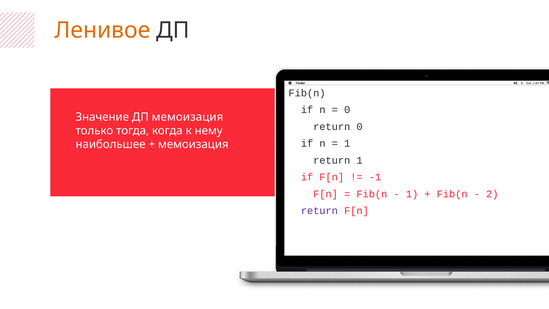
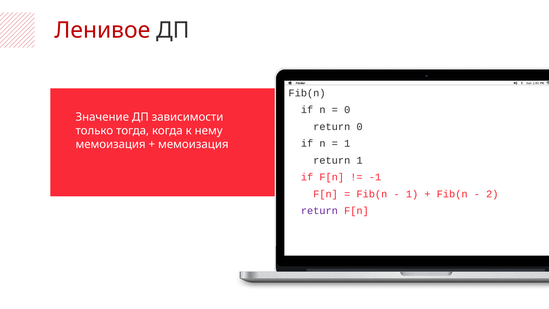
Ленивое colour: orange -> red
ДП мемоизация: мемоизация -> зависимости
наибольшее at (111, 144): наибольшее -> мемоизация
